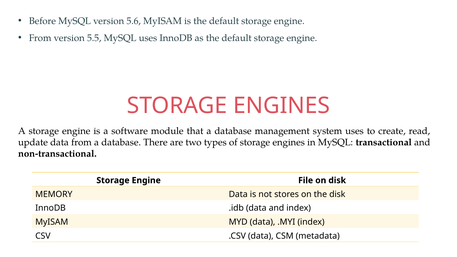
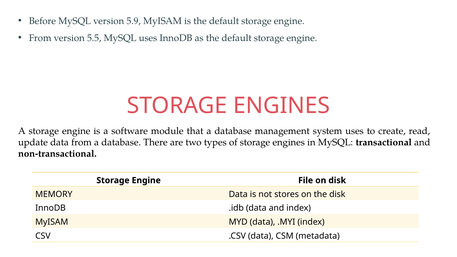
5.6: 5.6 -> 5.9
